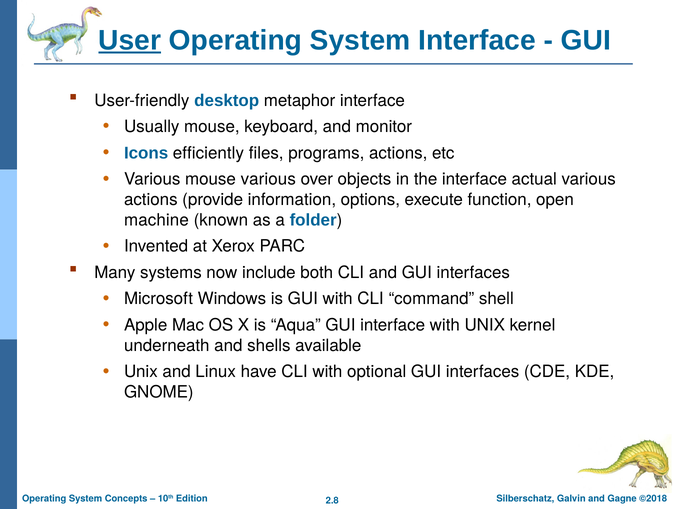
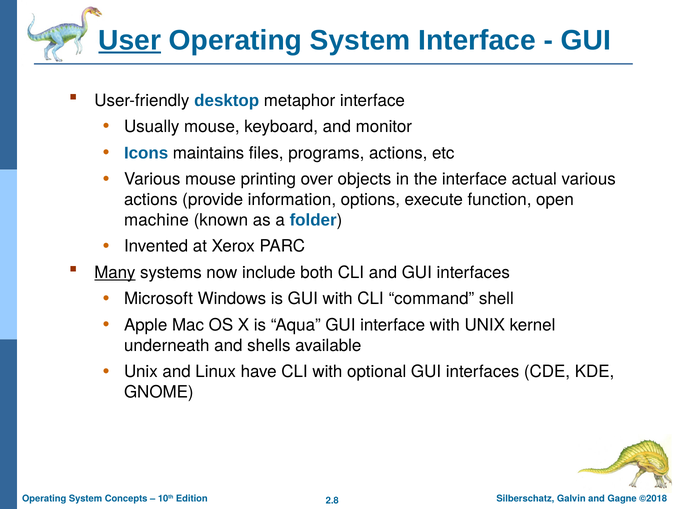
efficiently: efficiently -> maintains
mouse various: various -> printing
Many underline: none -> present
